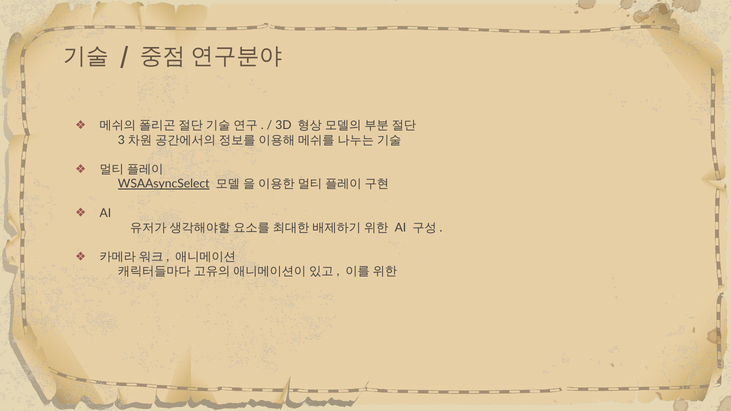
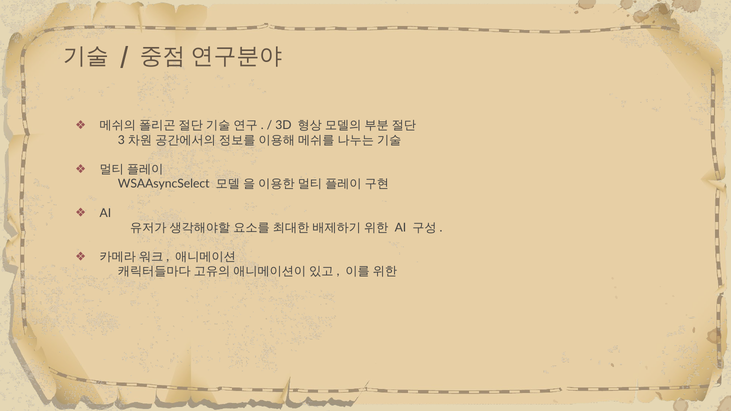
WSAAsyncSelect underline: present -> none
